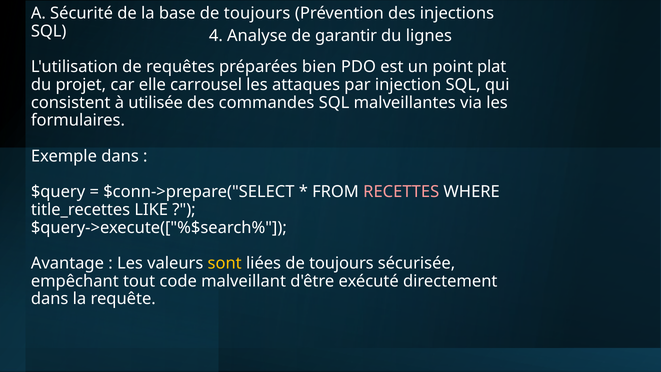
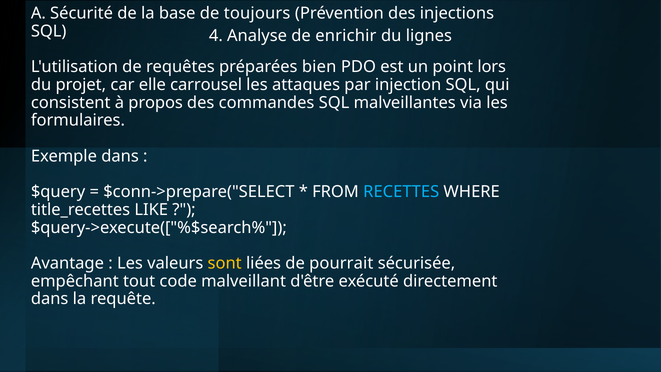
garantir: garantir -> enrichir
plat: plat -> lors
utilisée: utilisée -> propos
RECETTES colour: pink -> light blue
liées de toujours: toujours -> pourrait
